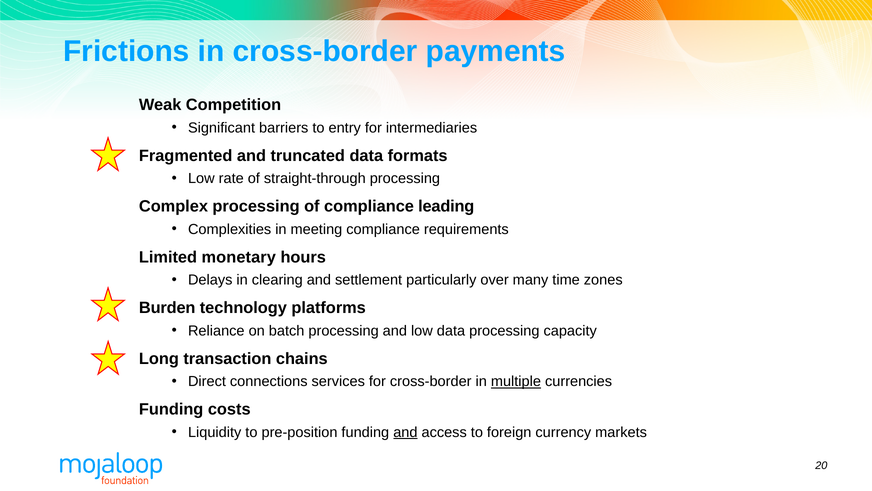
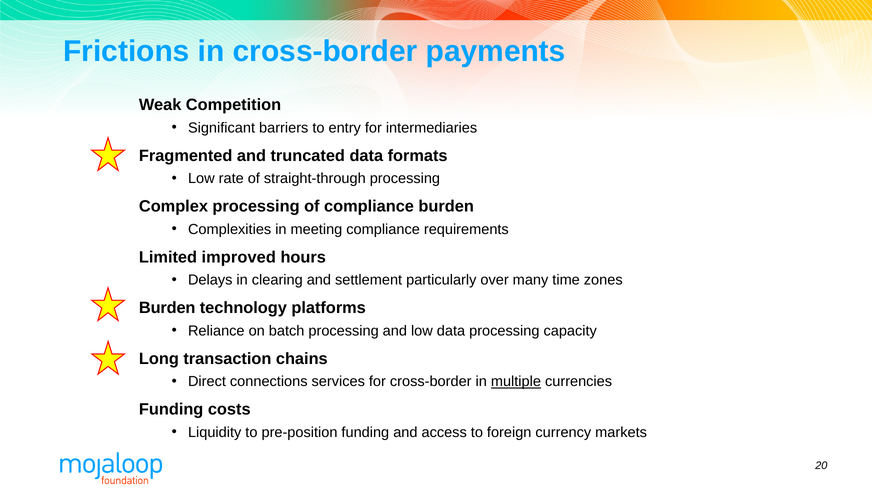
compliance leading: leading -> burden
monetary: monetary -> improved
and at (405, 432) underline: present -> none
